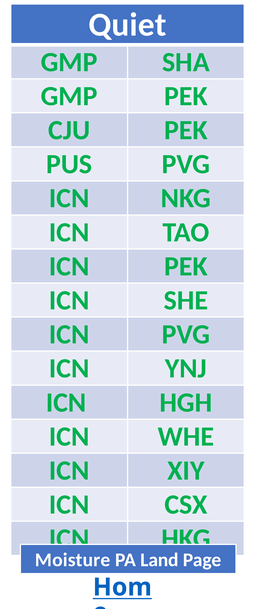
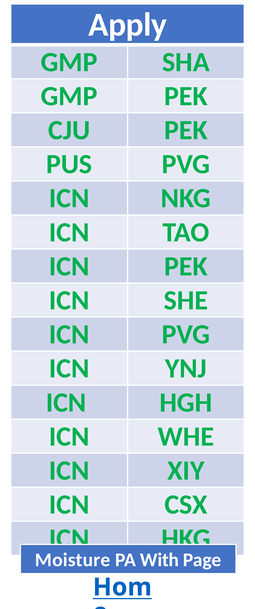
Quiet: Quiet -> Apply
Land: Land -> With
